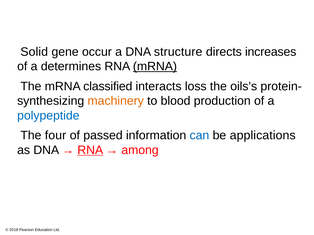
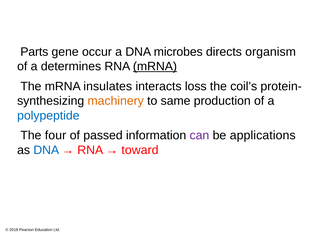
Solid: Solid -> Parts
structure: structure -> microbes
increases: increases -> organism
classified: classified -> insulates
oils’s: oils’s -> coil’s
blood: blood -> same
can colour: blue -> purple
DNA at (46, 150) colour: black -> blue
RNA at (90, 150) underline: present -> none
among: among -> toward
